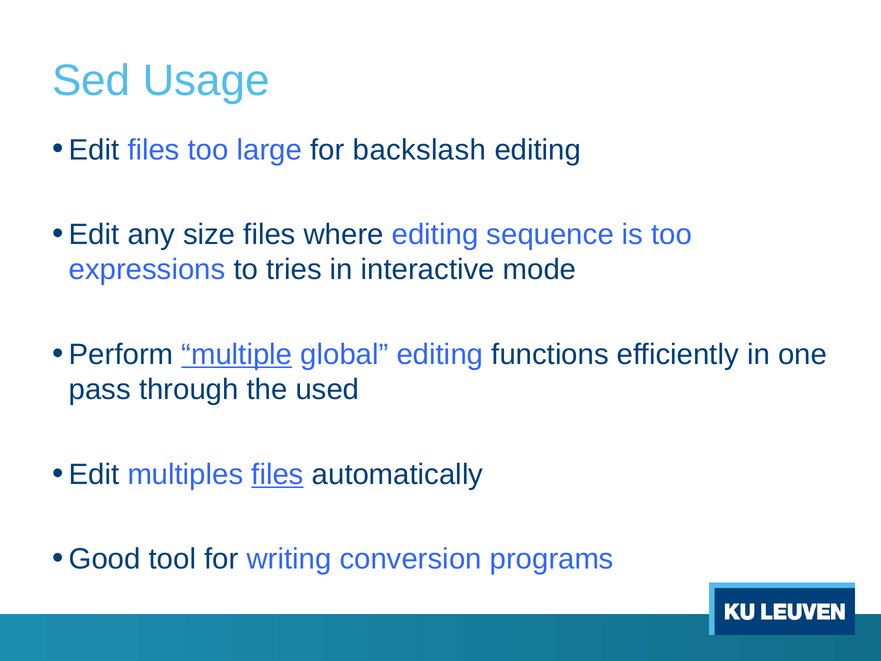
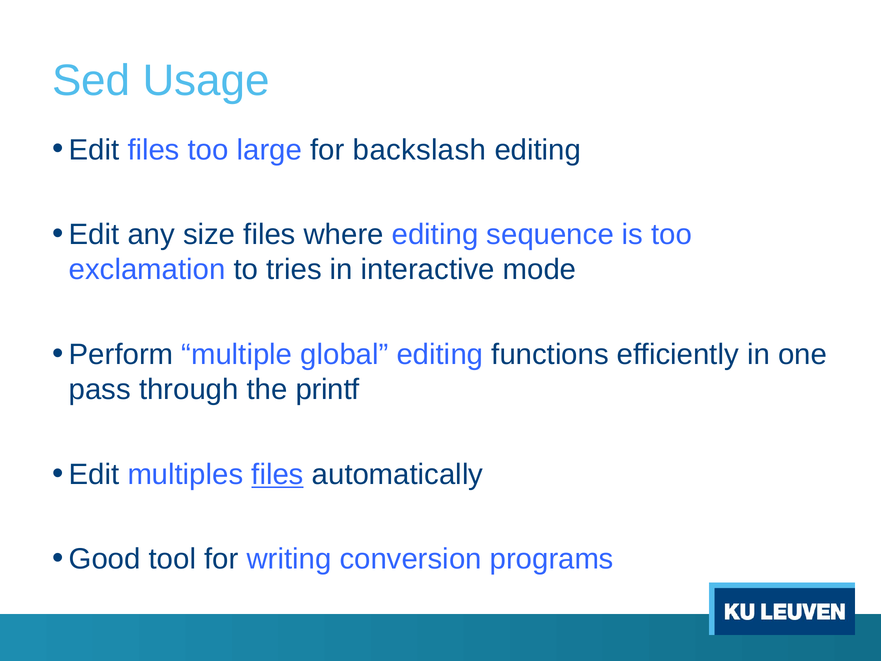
expressions: expressions -> exclamation
multiple underline: present -> none
used: used -> printf
